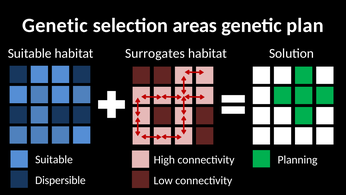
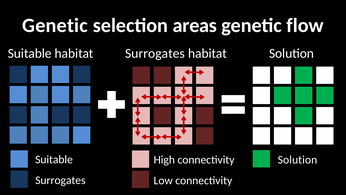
plan: plan -> flow
Planning at (298, 159): Planning -> Solution
Dispersible at (60, 180): Dispersible -> Surrogates
